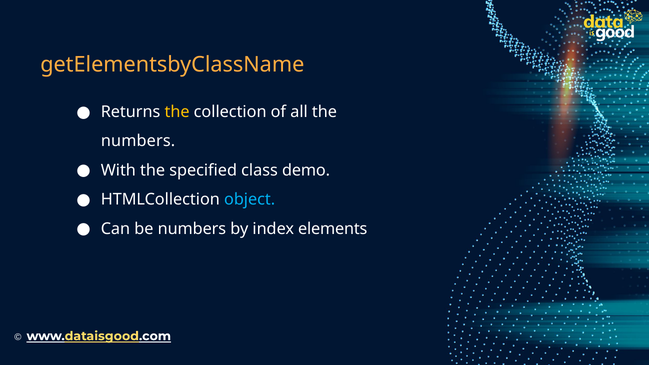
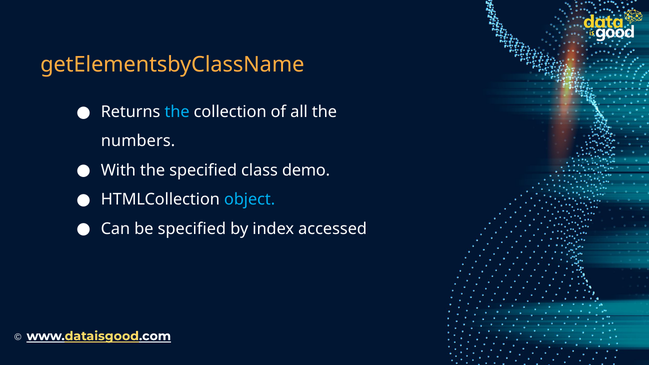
the at (177, 112) colour: yellow -> light blue
be numbers: numbers -> specified
elements: elements -> accessed
